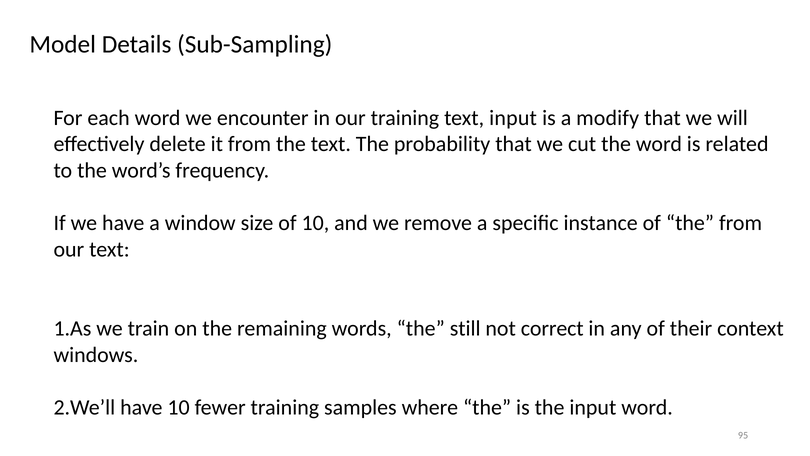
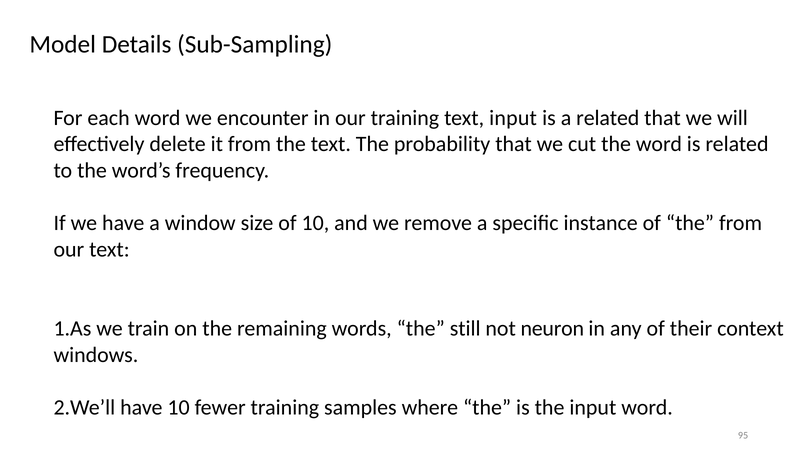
a modify: modify -> related
correct: correct -> neuron
